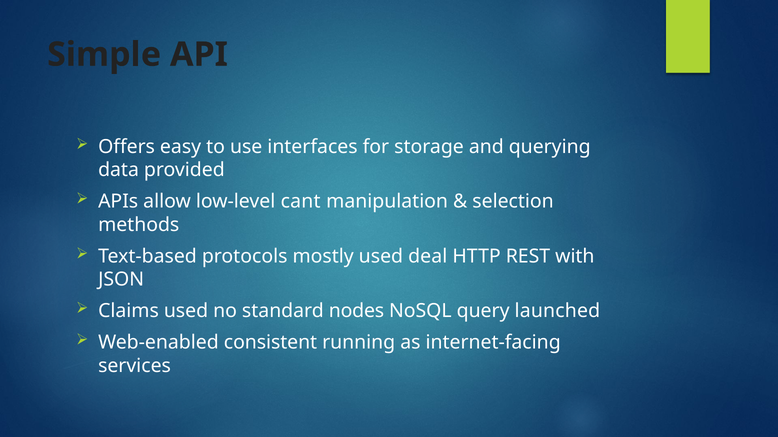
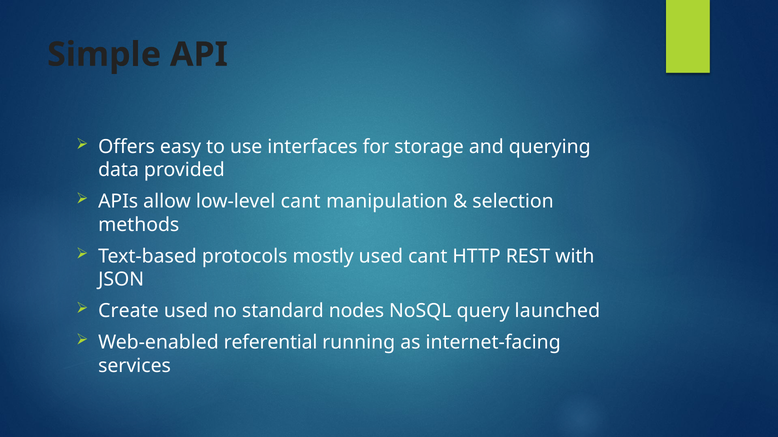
used deal: deal -> cant
Claims: Claims -> Create
consistent: consistent -> referential
